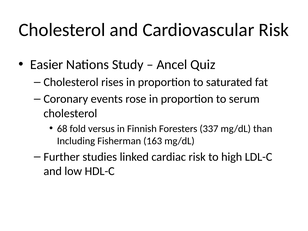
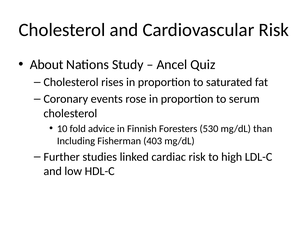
Easier: Easier -> About
68: 68 -> 10
versus: versus -> advice
337: 337 -> 530
163: 163 -> 403
